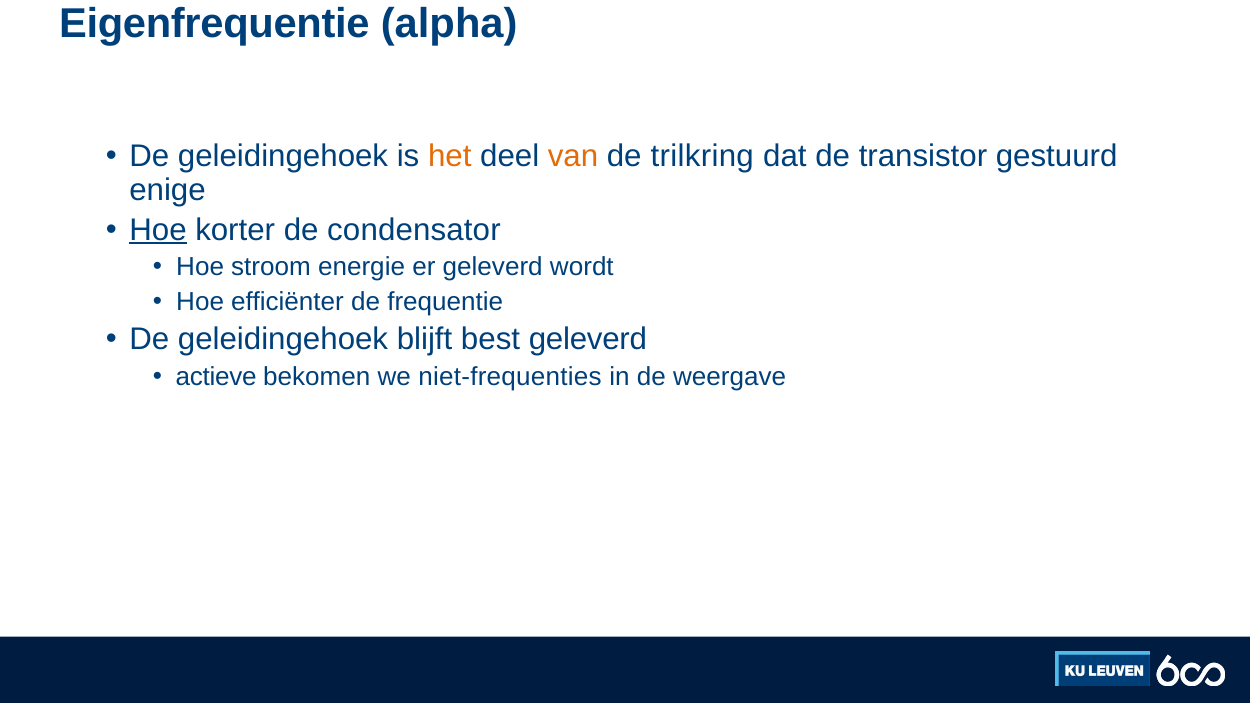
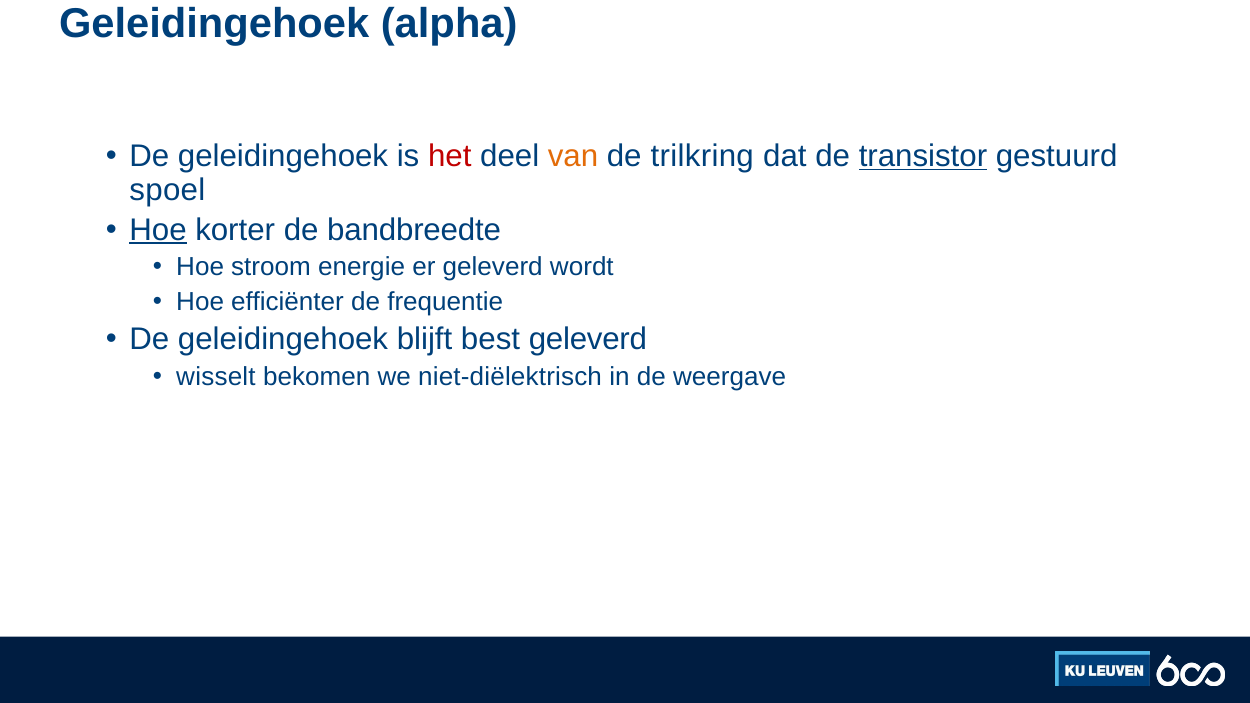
Eigenfrequentie at (214, 24): Eigenfrequentie -> Geleidingehoek
het colour: orange -> red
transistor underline: none -> present
enige: enige -> spoel
condensator: condensator -> bandbreedte
actieve: actieve -> wisselt
niet-frequenties: niet-frequenties -> niet-diëlektrisch
